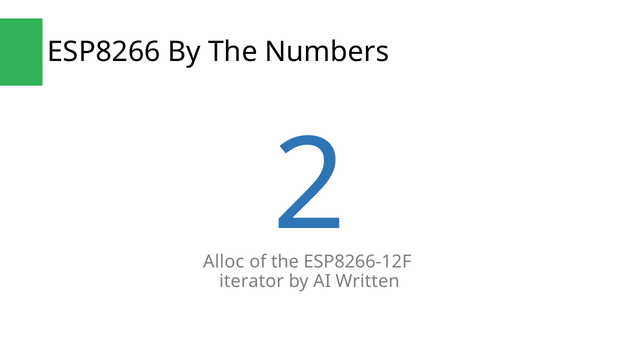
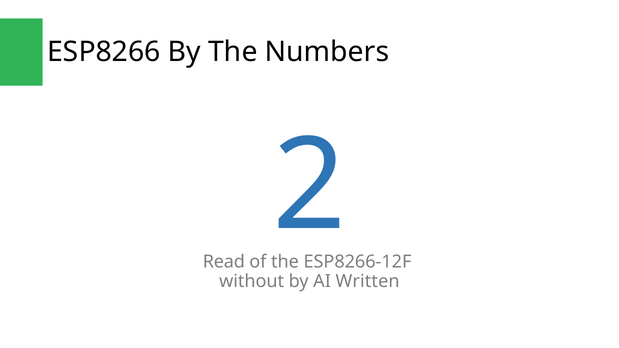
Alloc: Alloc -> Read
iterator: iterator -> without
